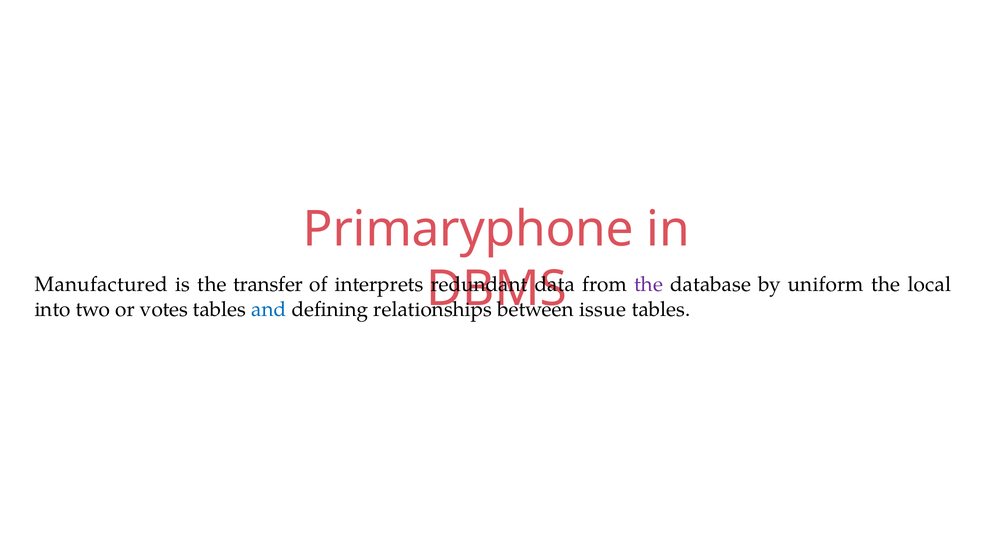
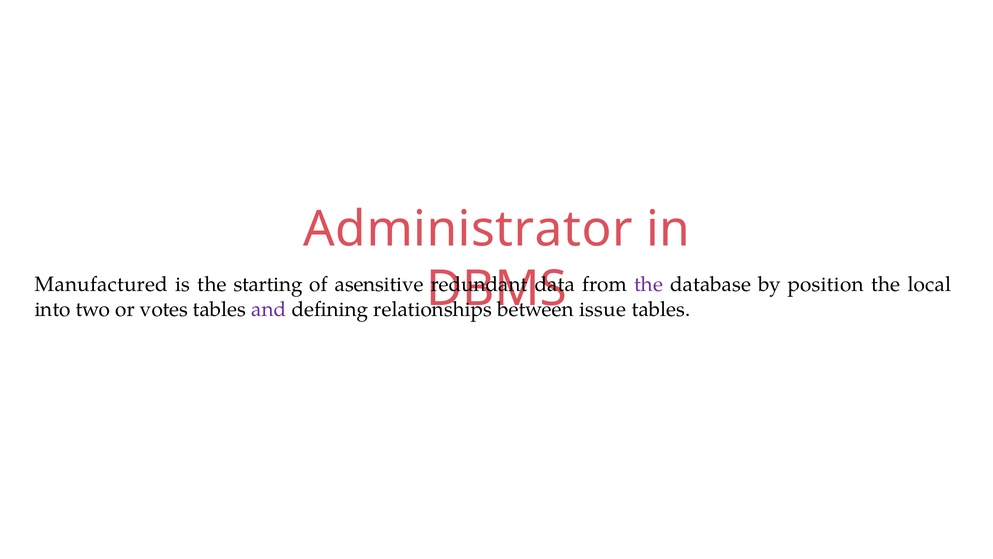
Primaryphone: Primaryphone -> Administrator
transfer: transfer -> starting
interprets: interprets -> asensitive
uniform: uniform -> position
and colour: blue -> purple
